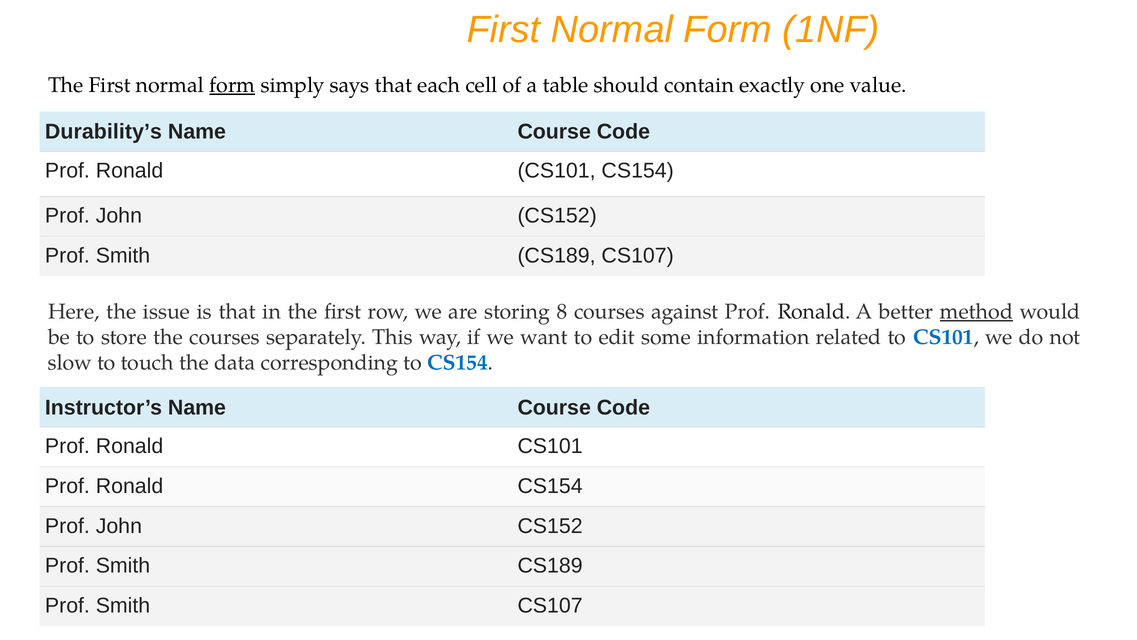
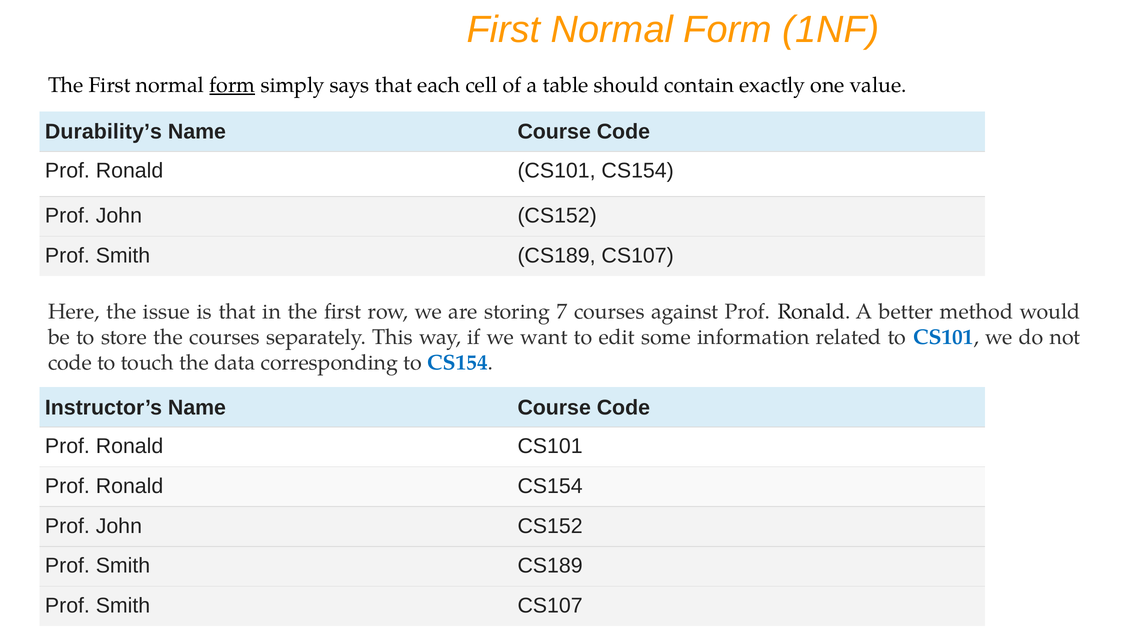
8: 8 -> 7
method underline: present -> none
slow at (70, 363): slow -> code
